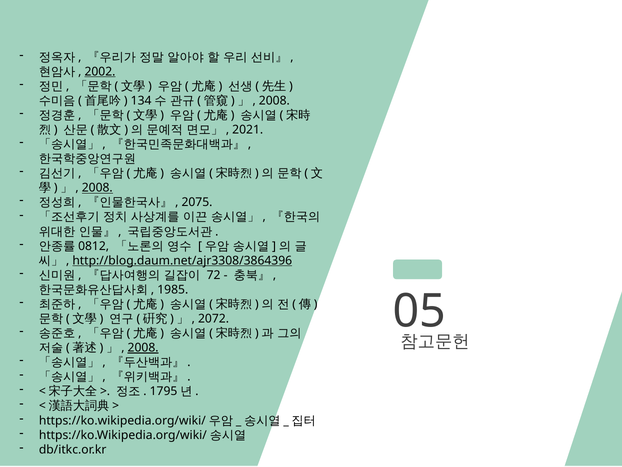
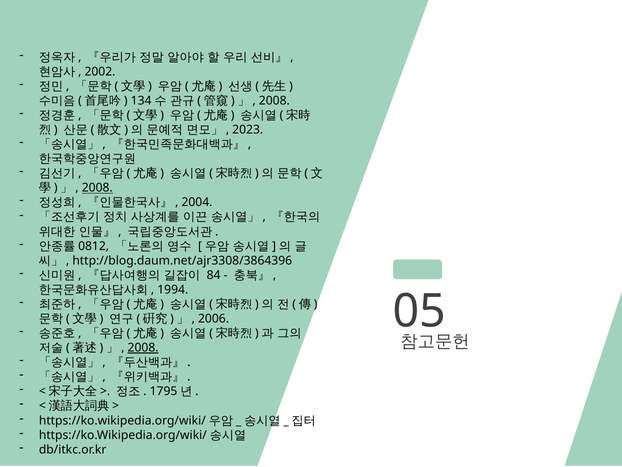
2002 underline: present -> none
2021: 2021 -> 2023
2075: 2075 -> 2004
http://blog.daum.net/ajr3308/3864396 underline: present -> none
72: 72 -> 84
1985: 1985 -> 1994
2072: 2072 -> 2006
